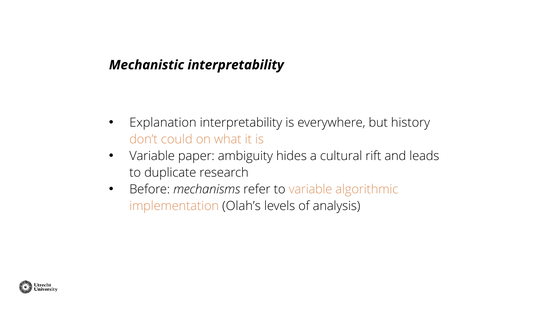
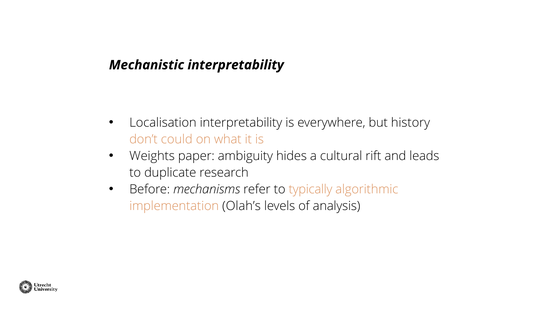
Explanation: Explanation -> Localisation
Variable at (152, 156): Variable -> Weights
to variable: variable -> typically
